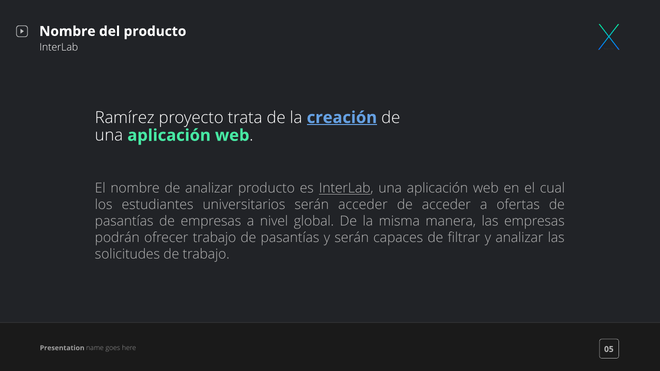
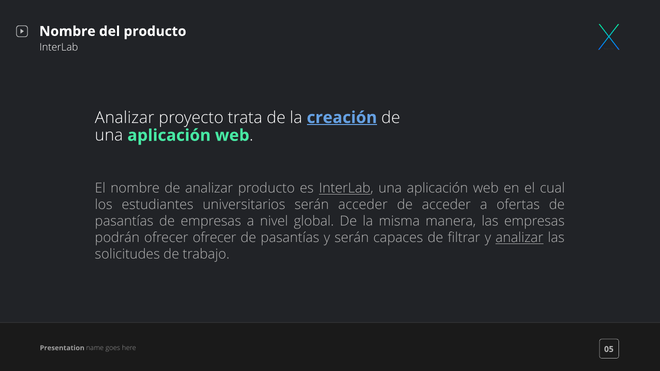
Ramírez at (125, 118): Ramírez -> Analizar
ofrecer trabajo: trabajo -> ofrecer
analizar at (519, 238) underline: none -> present
